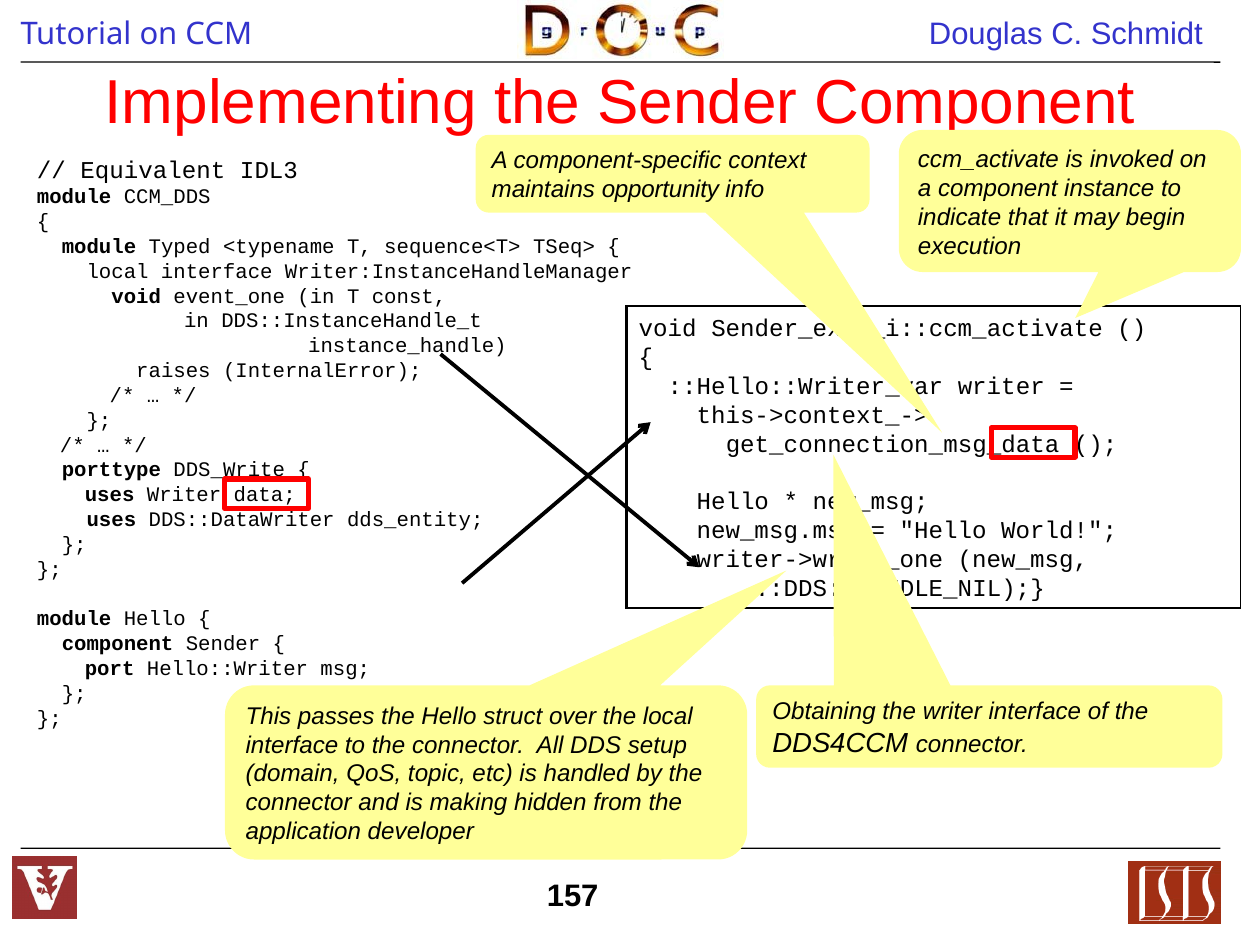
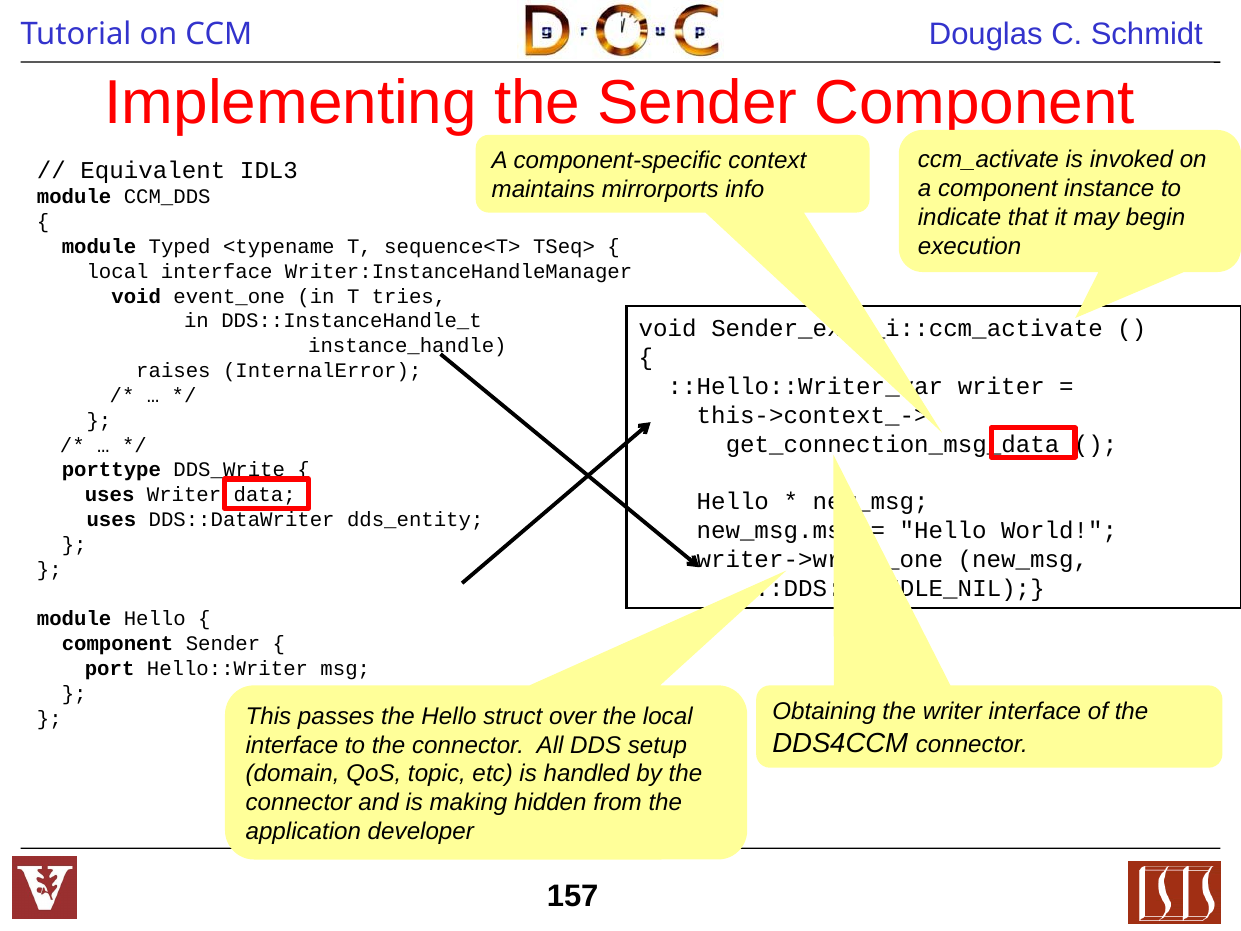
opportunity: opportunity -> mirrorports
const: const -> tries
